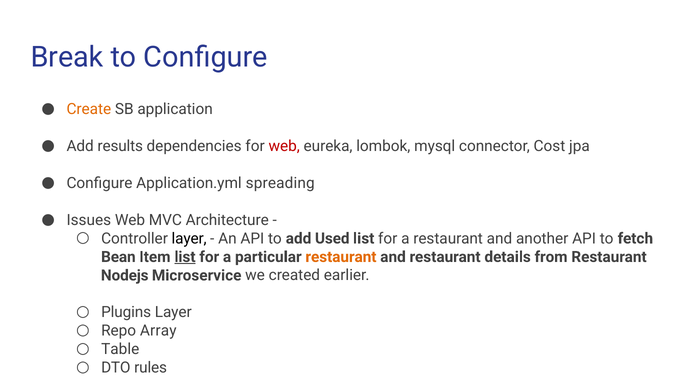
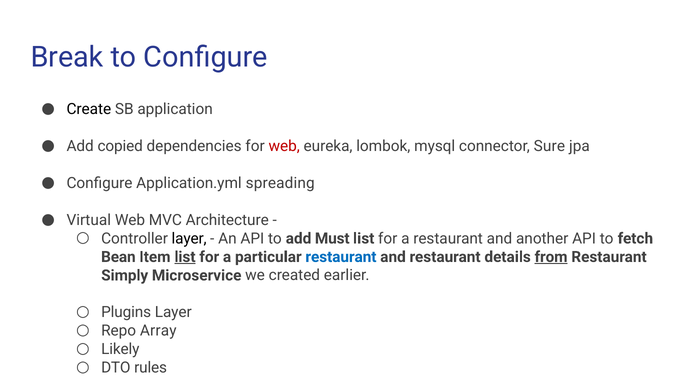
Create colour: orange -> black
results: results -> copied
Cost: Cost -> Sure
Issues: Issues -> Virtual
Used: Used -> Must
restaurant at (341, 257) colour: orange -> blue
from underline: none -> present
Nodejs: Nodejs -> Simply
Table: Table -> Likely
